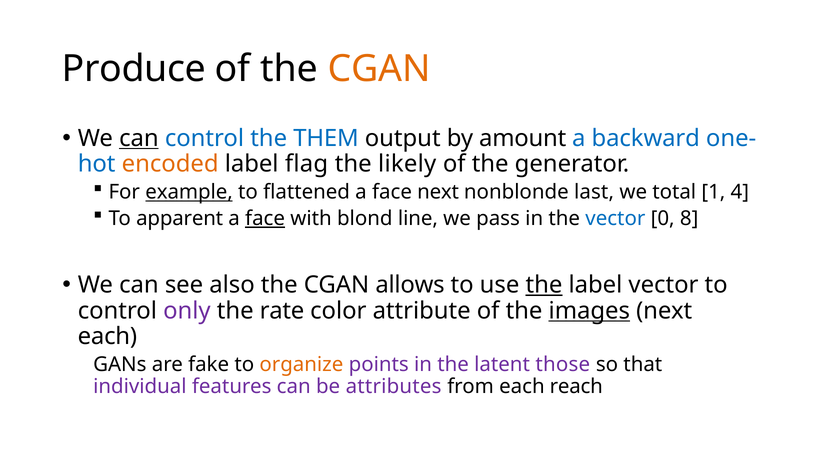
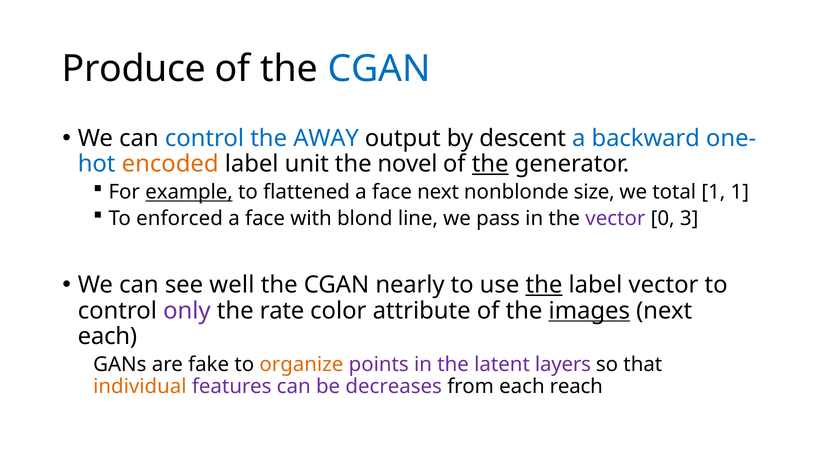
CGAN at (379, 69) colour: orange -> blue
can at (139, 138) underline: present -> none
THEM: THEM -> AWAY
amount: amount -> descent
flag: flag -> unit
likely: likely -> novel
the at (490, 164) underline: none -> present
last: last -> size
1 4: 4 -> 1
apparent: apparent -> enforced
face at (265, 219) underline: present -> none
vector at (615, 219) colour: blue -> purple
8: 8 -> 3
also: also -> well
allows: allows -> nearly
those: those -> layers
individual colour: purple -> orange
attributes: attributes -> decreases
